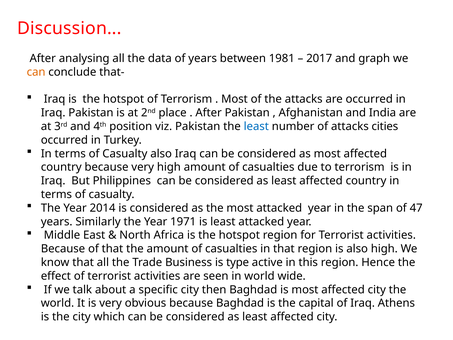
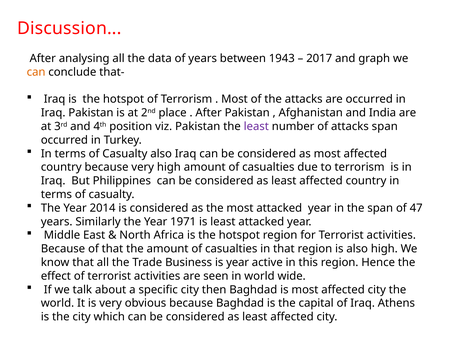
1981: 1981 -> 1943
least at (256, 126) colour: blue -> purple
attacks cities: cities -> span
is type: type -> year
